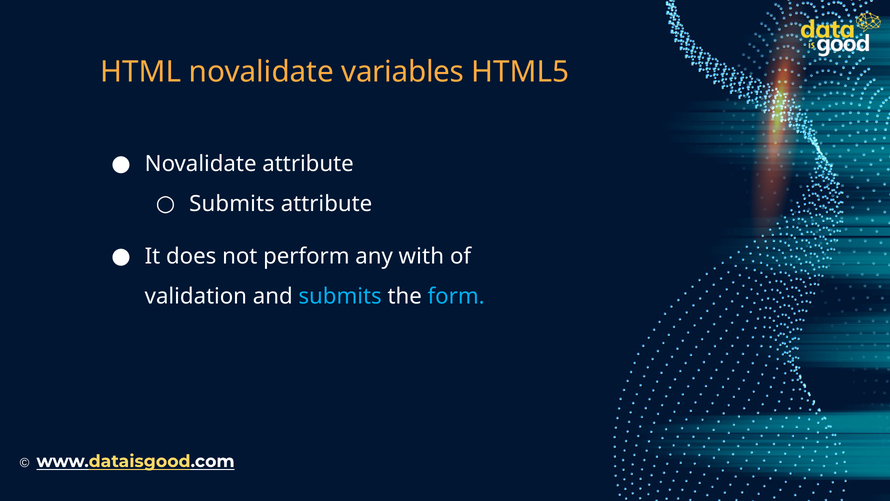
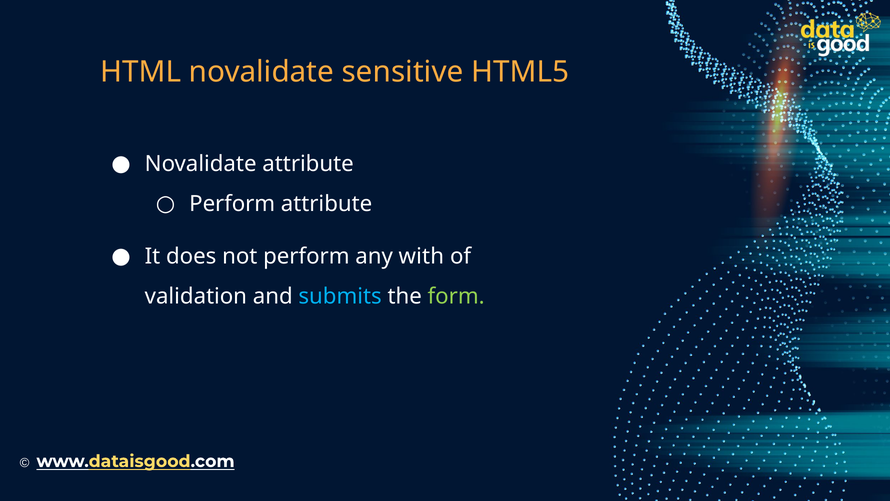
variables: variables -> sensitive
Submits at (232, 204): Submits -> Perform
form colour: light blue -> light green
